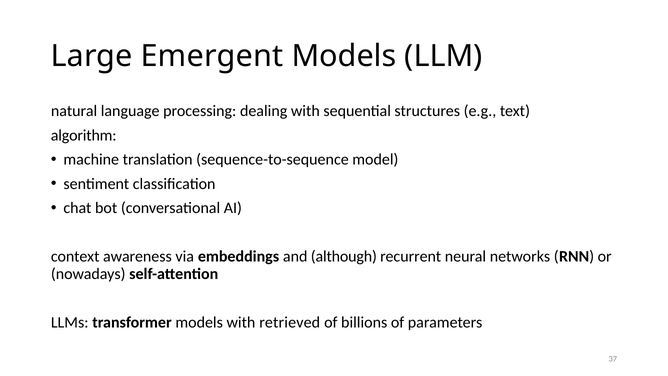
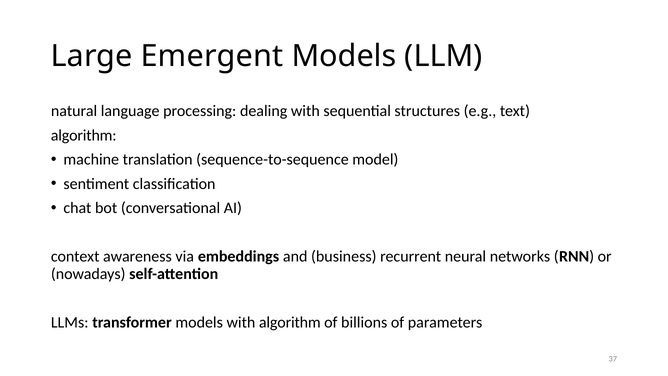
although: although -> business
with retrieved: retrieved -> algorithm
